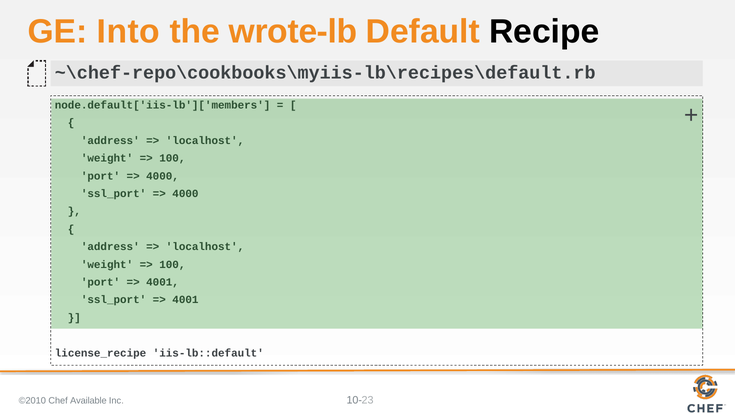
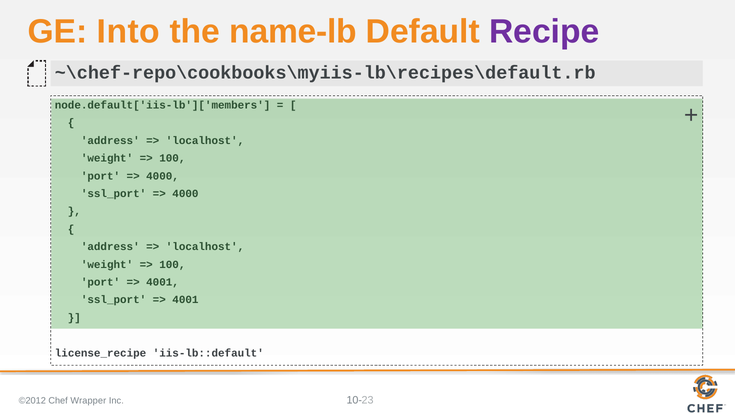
wrote-lb: wrote-lb -> name-lb
Recipe colour: black -> purple
©2010: ©2010 -> ©2012
Available: Available -> Wrapper
